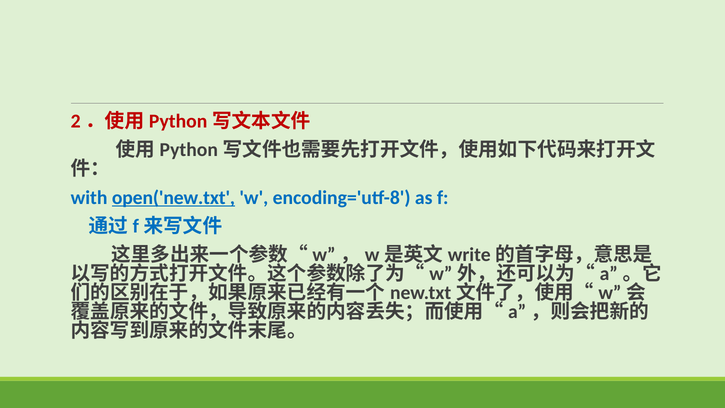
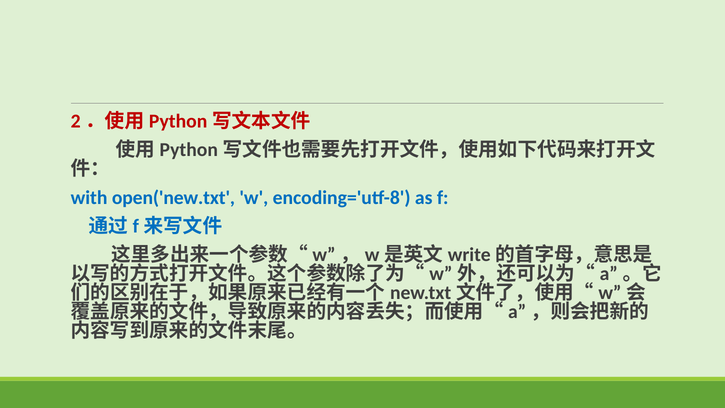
open('new.txt underline: present -> none
